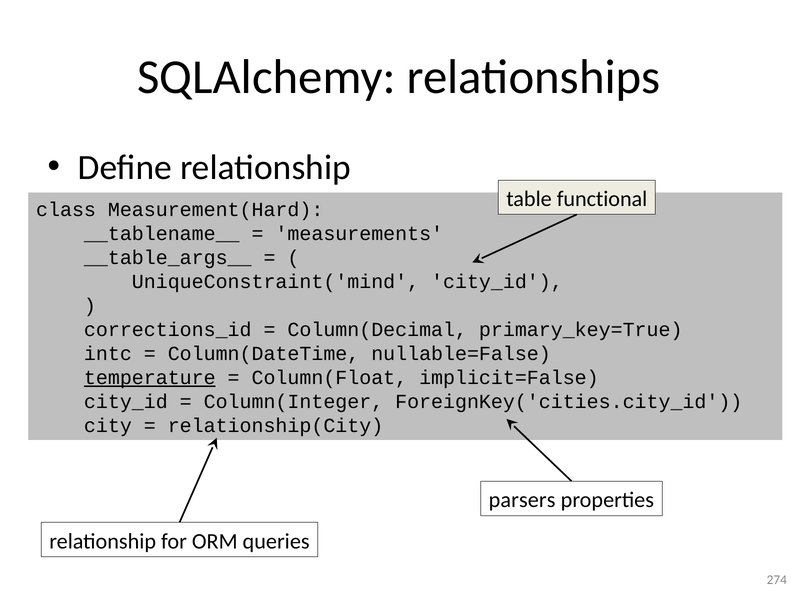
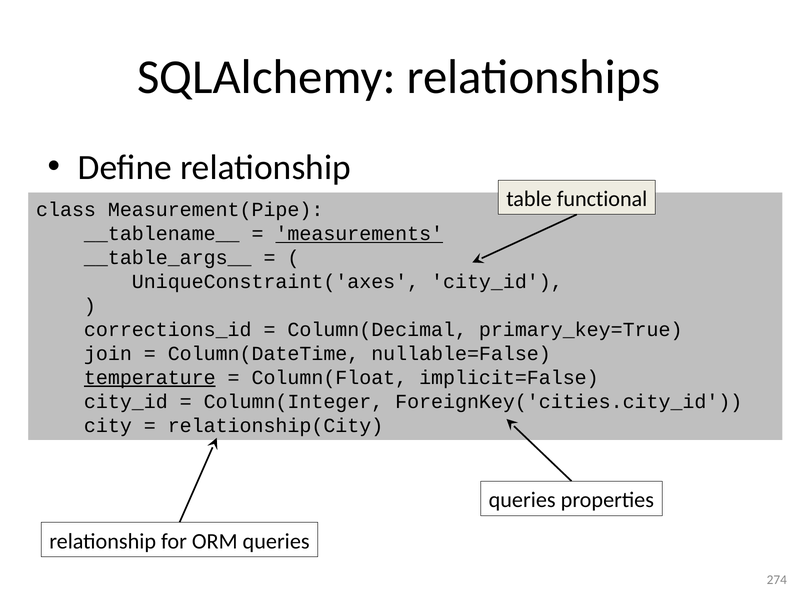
Measurement(Hard: Measurement(Hard -> Measurement(Pipe
measurements underline: none -> present
UniqueConstraint('mind: UniqueConstraint('mind -> UniqueConstraint('axes
intc: intc -> join
parsers at (522, 499): parsers -> queries
